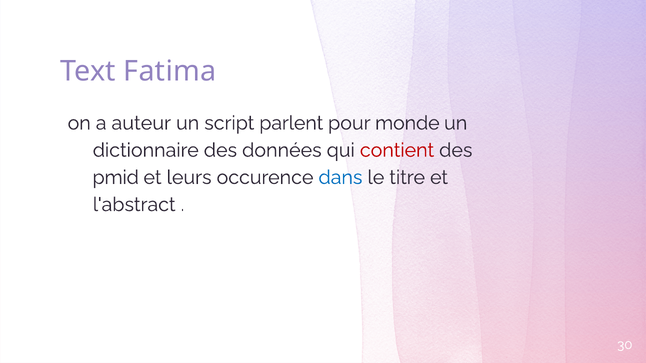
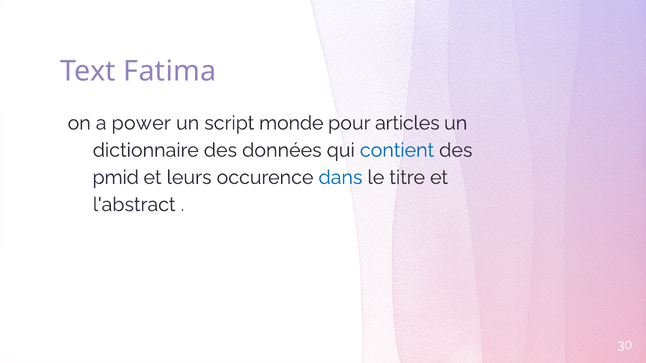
auteur: auteur -> power
parlent: parlent -> monde
monde: monde -> articles
contient colour: red -> blue
